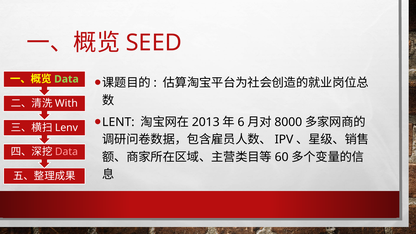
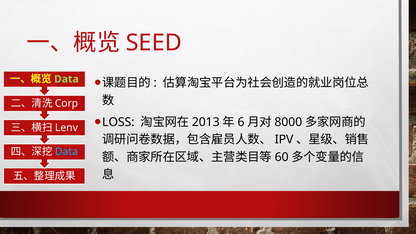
With: With -> Corp
LENT: LENT -> LOSS
Data at (66, 152) colour: pink -> light blue
